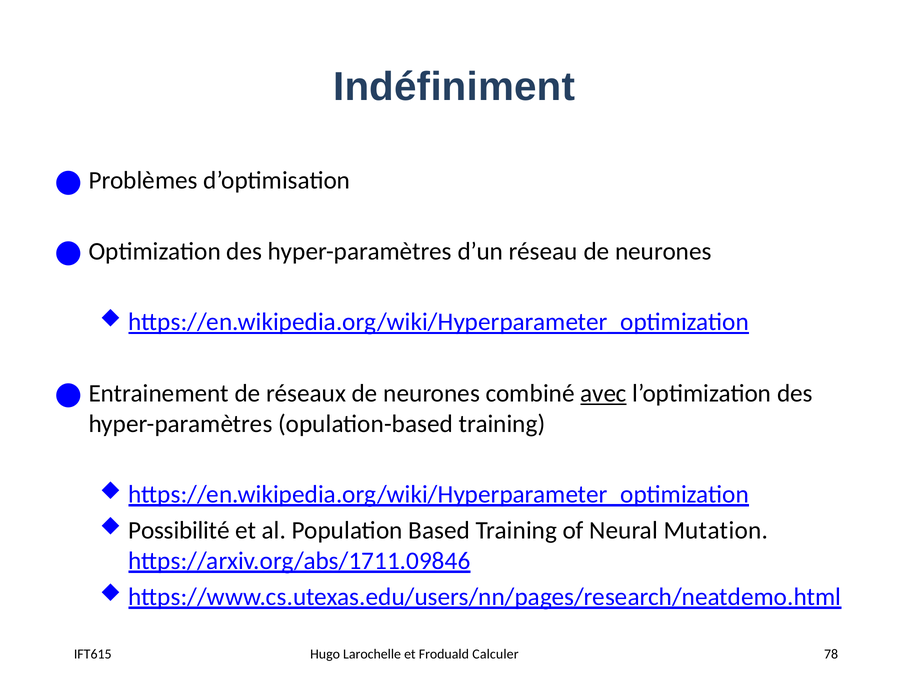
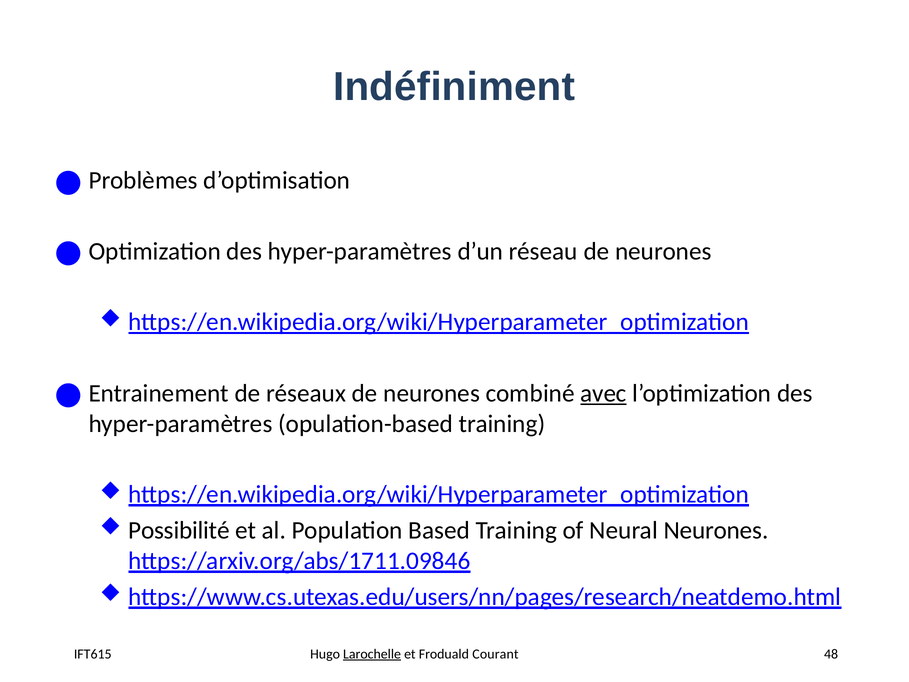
Neural Mutation: Mutation -> Neurones
Larochelle underline: none -> present
Calculer: Calculer -> Courant
78: 78 -> 48
